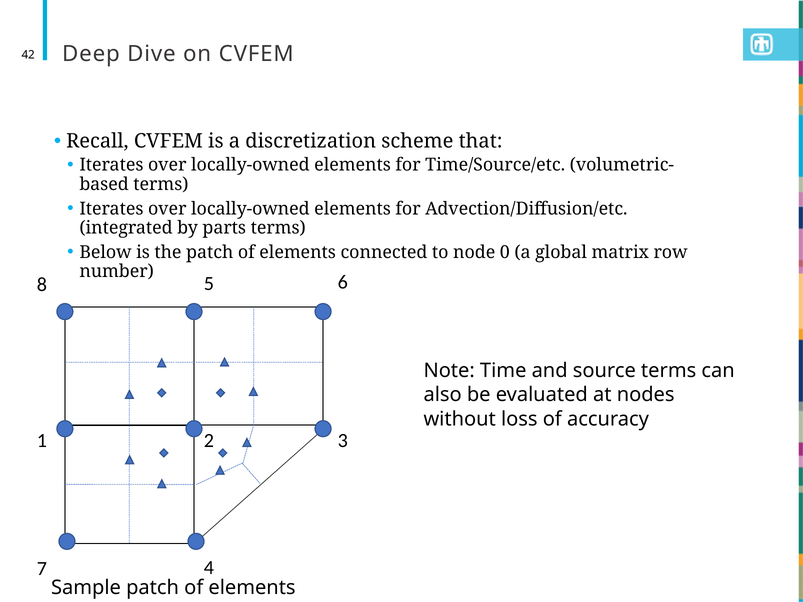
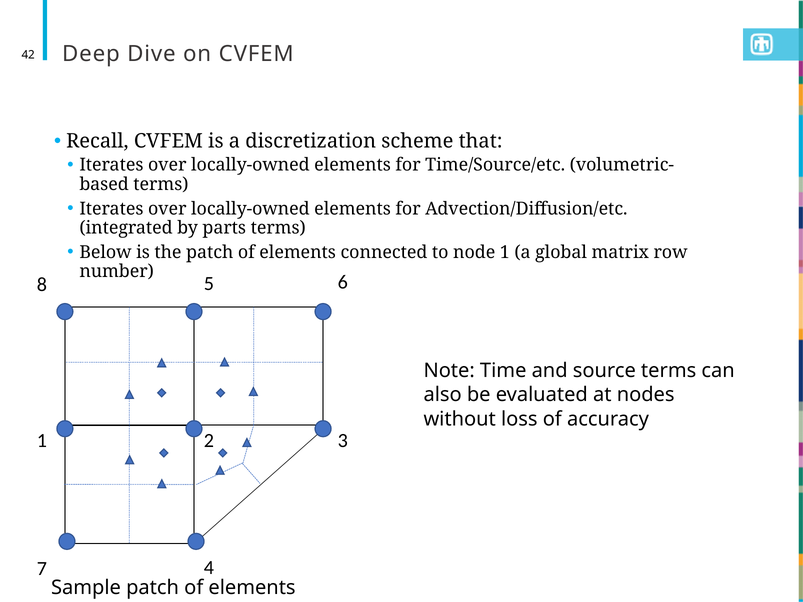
node 0: 0 -> 1
